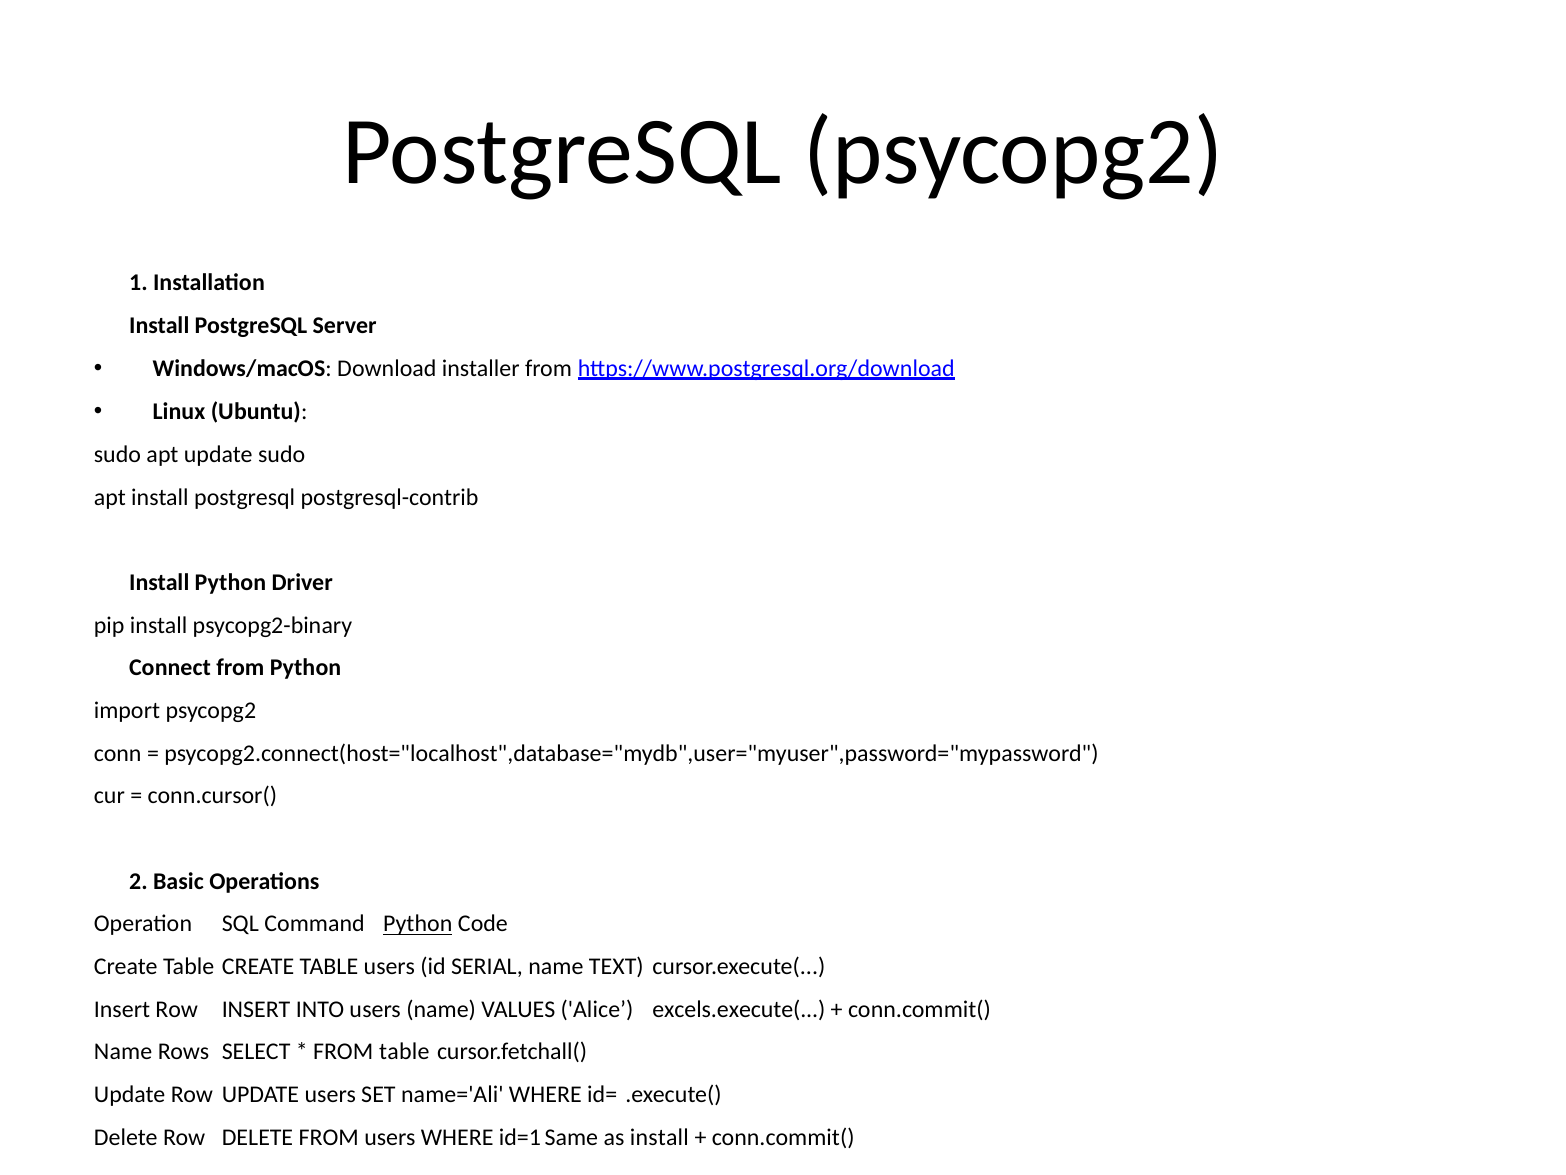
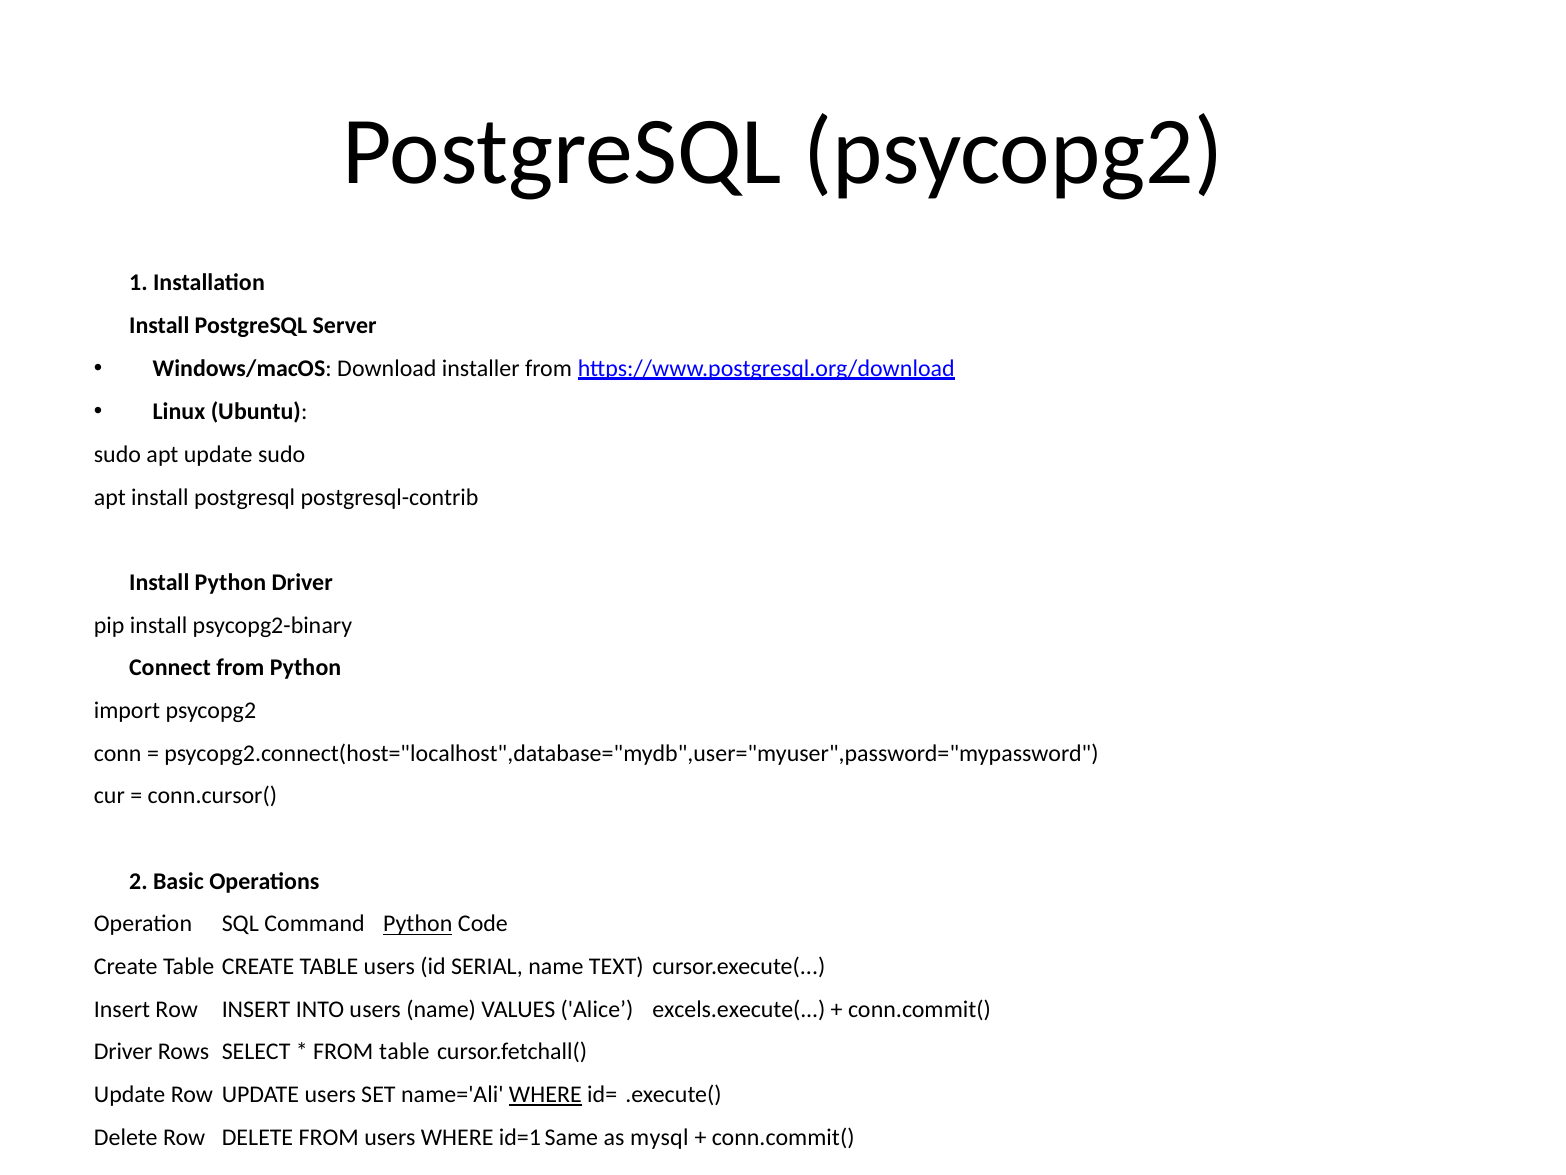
Name at (123, 1052): Name -> Driver
WHERE at (545, 1094) underline: none -> present
as install: install -> mysql
